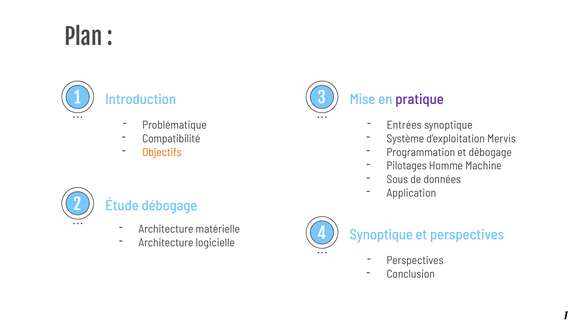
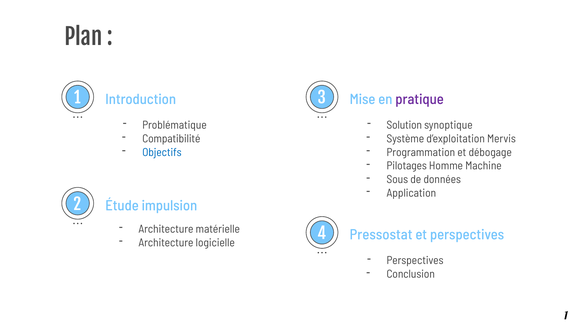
Entrées: Entrées -> Solution
Objectifs colour: orange -> blue
Étude débogage: débogage -> impulsion
Synoptique at (381, 235): Synoptique -> Pressostat
